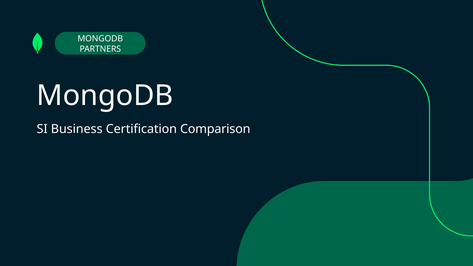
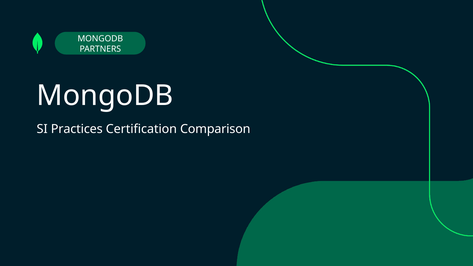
Business: Business -> Practices
